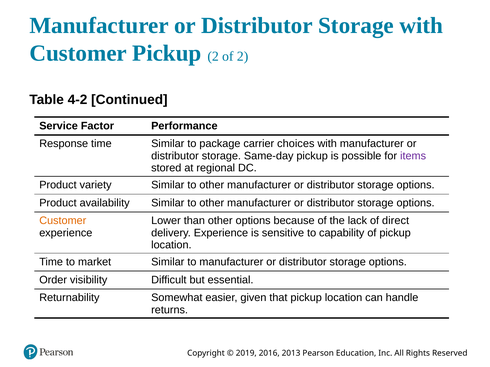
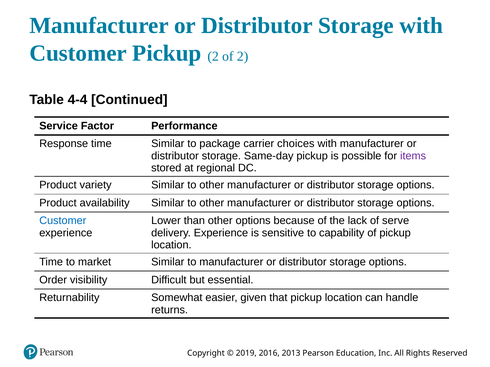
4-2: 4-2 -> 4-4
Customer at (63, 221) colour: orange -> blue
direct: direct -> serve
